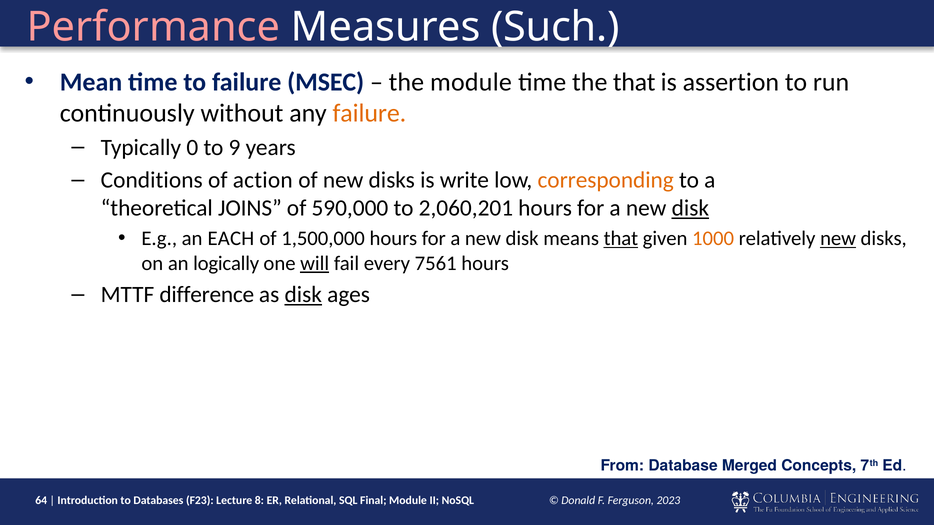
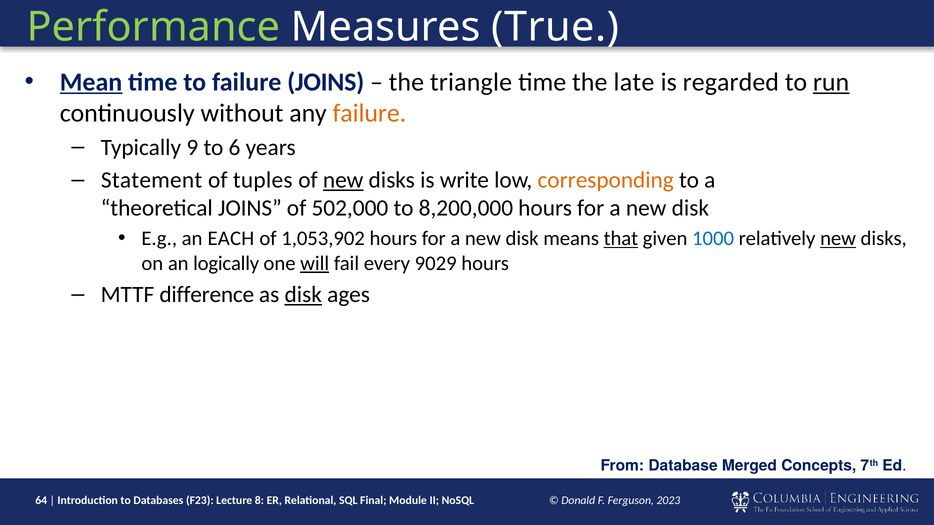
Performance colour: pink -> light green
Such: Such -> True
Mean underline: none -> present
failure MSEC: MSEC -> JOINS
the module: module -> triangle
the that: that -> late
assertion: assertion -> regarded
run underline: none -> present
0: 0 -> 9
9: 9 -> 6
Conditions: Conditions -> Statement
action: action -> tuples
new at (343, 180) underline: none -> present
590,000: 590,000 -> 502,000
2,060,201: 2,060,201 -> 8,200,000
disk at (690, 208) underline: present -> none
1,500,000: 1,500,000 -> 1,053,902
1000 colour: orange -> blue
7561: 7561 -> 9029
